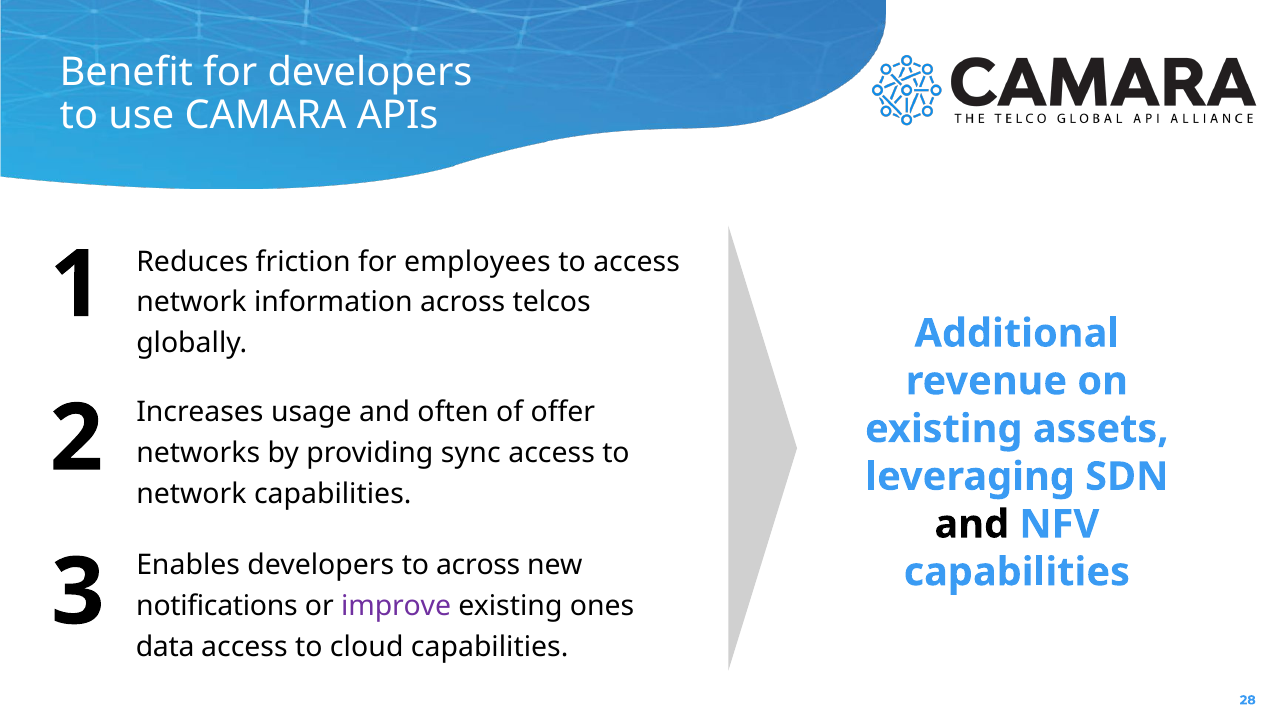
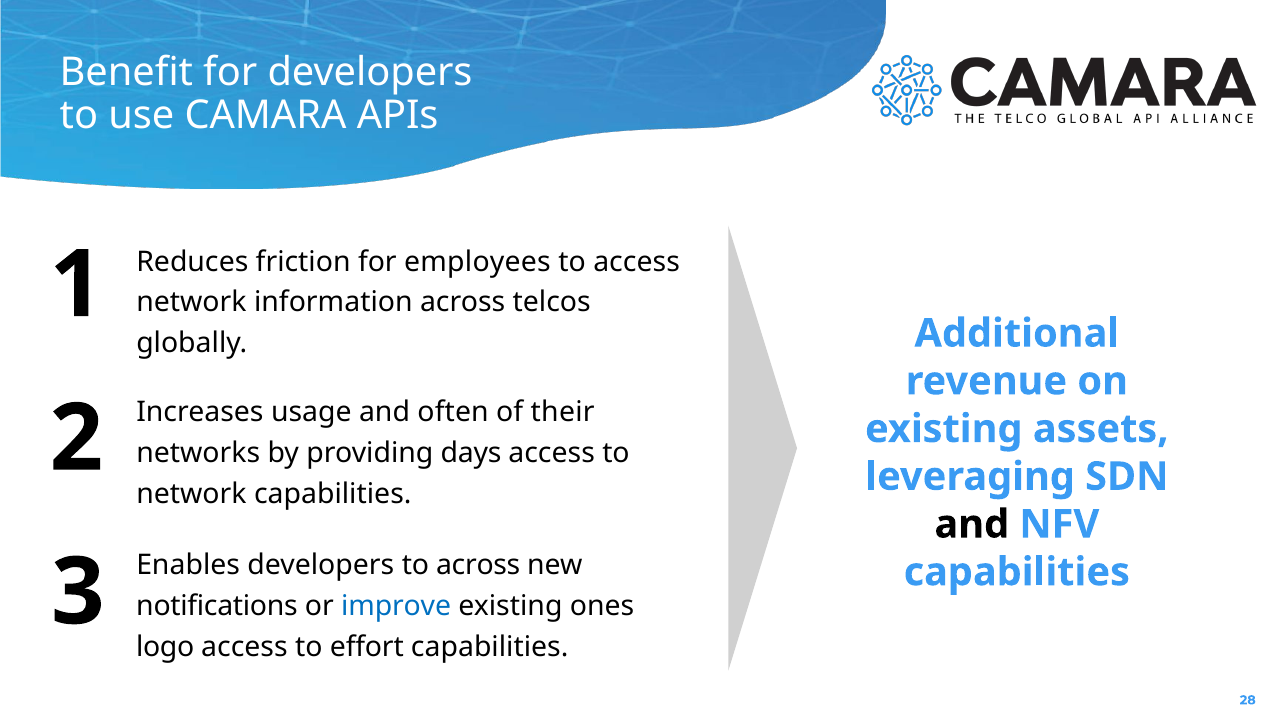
offer: offer -> their
sync: sync -> days
improve colour: purple -> blue
data: data -> logo
cloud: cloud -> effort
